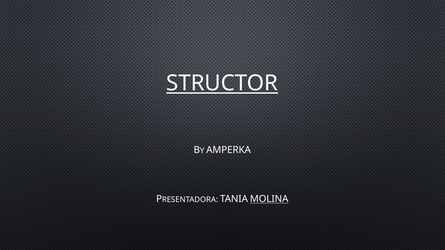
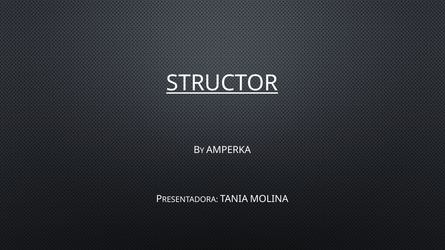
MOLINA underline: present -> none
